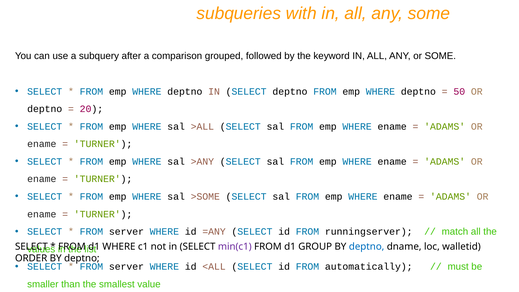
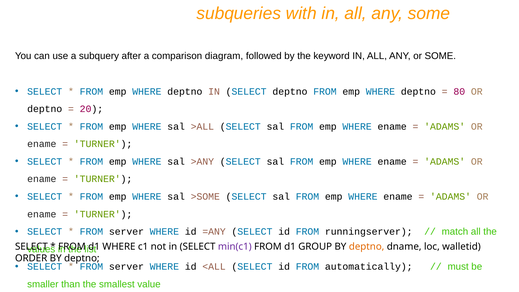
grouped: grouped -> diagram
50: 50 -> 80
deptno at (367, 246) colour: blue -> orange
